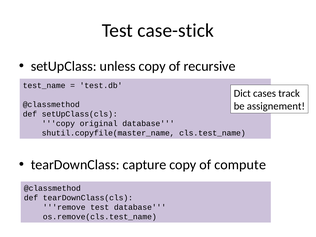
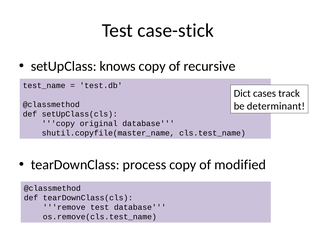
unless: unless -> knows
assignement: assignement -> determinant
capture: capture -> process
compute: compute -> modified
